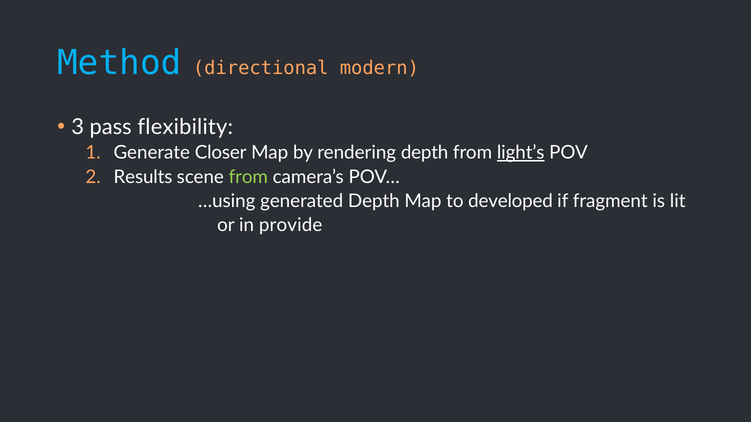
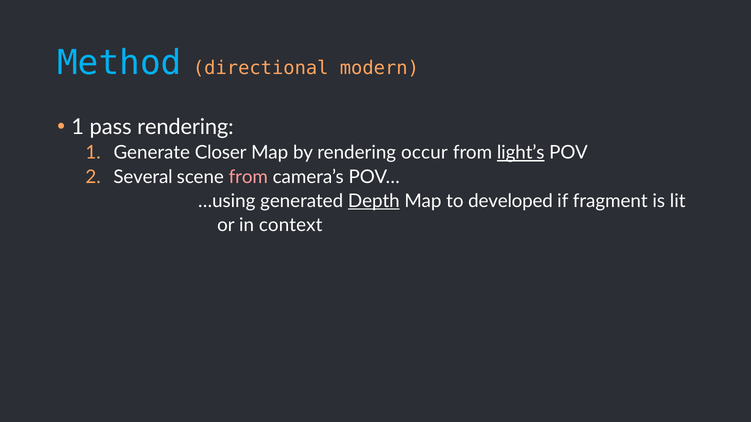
3 at (78, 127): 3 -> 1
pass flexibility: flexibility -> rendering
rendering depth: depth -> occur
Results: Results -> Several
from at (248, 177) colour: light green -> pink
Depth at (374, 201) underline: none -> present
provide: provide -> context
